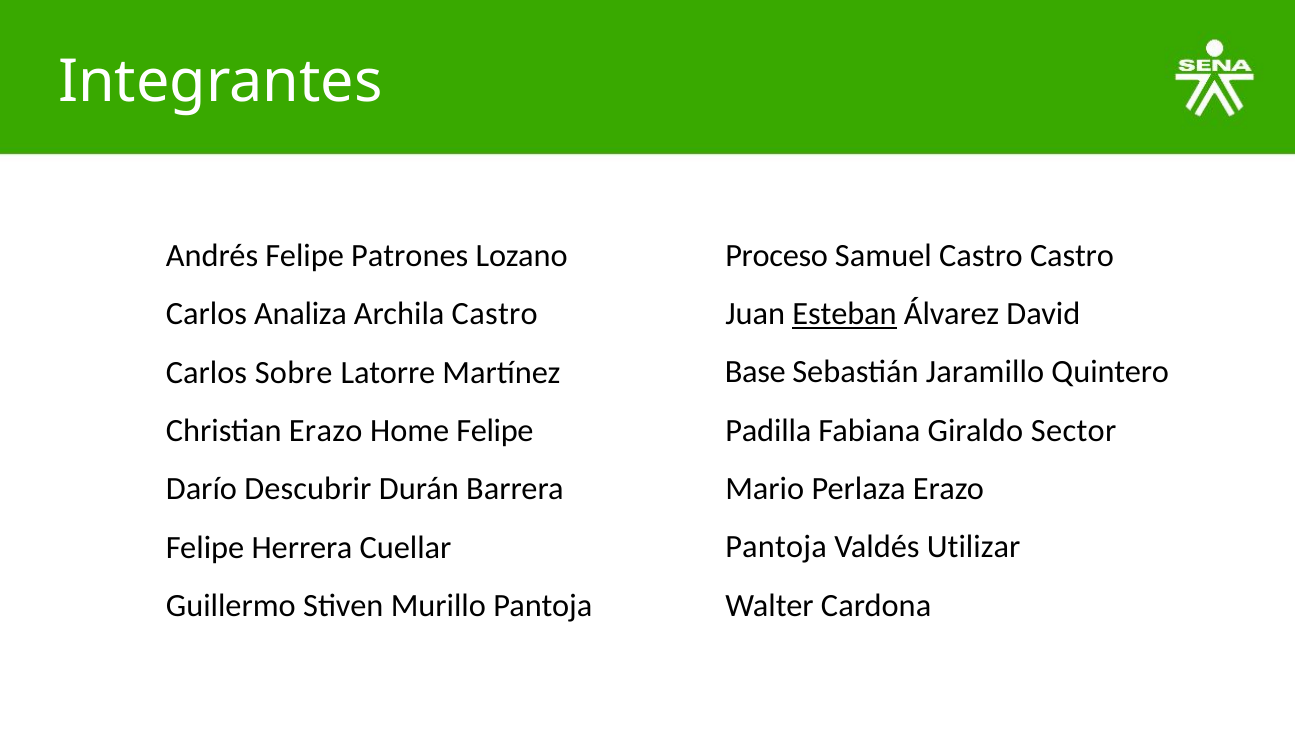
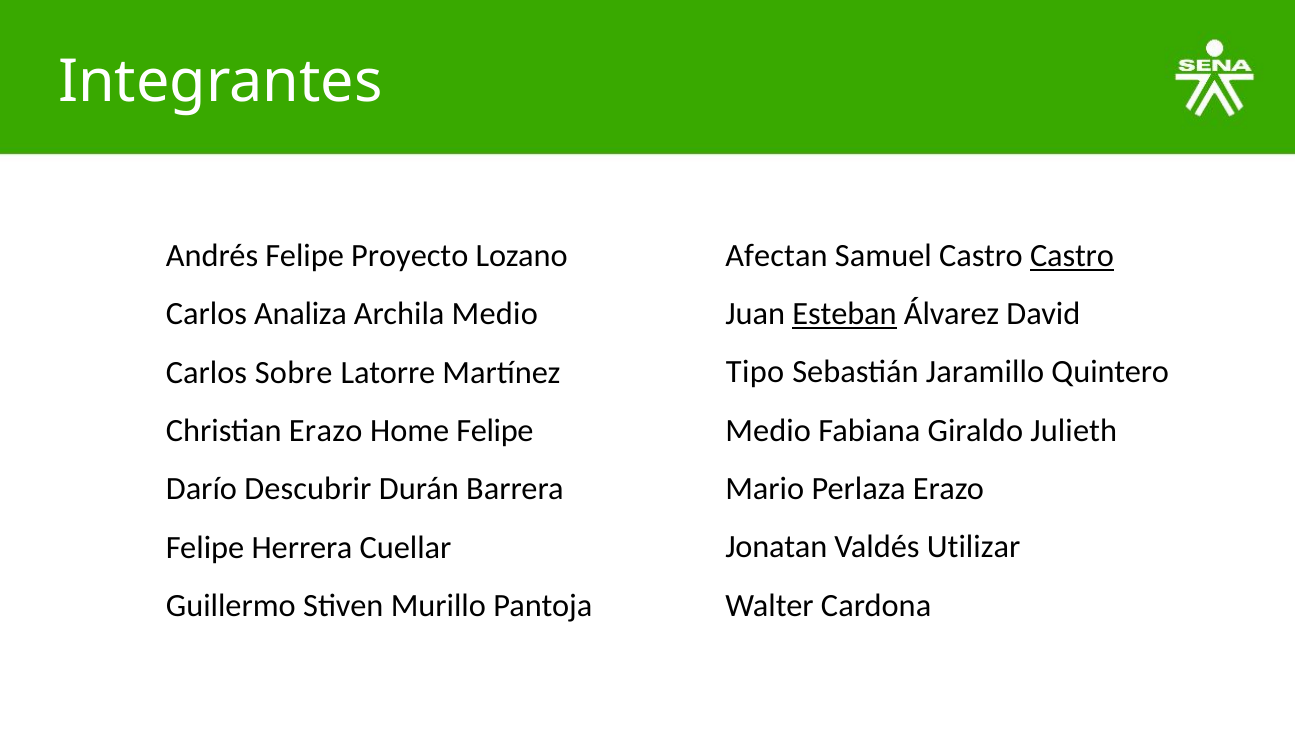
Proceso: Proceso -> Afectan
Castro at (1072, 255) underline: none -> present
Patrones: Patrones -> Proyecto
Archila Castro: Castro -> Medio
Base: Base -> Tipo
Padilla at (768, 430): Padilla -> Medio
Sector: Sector -> Julieth
Pantoja at (776, 547): Pantoja -> Jonatan
